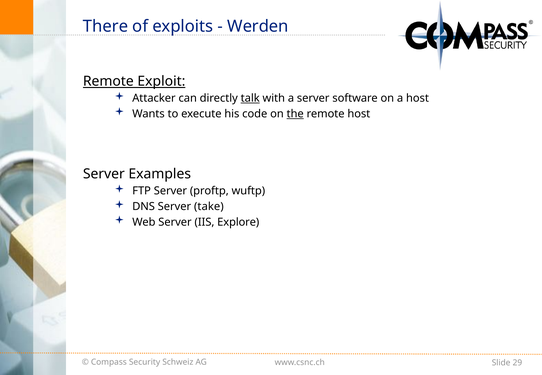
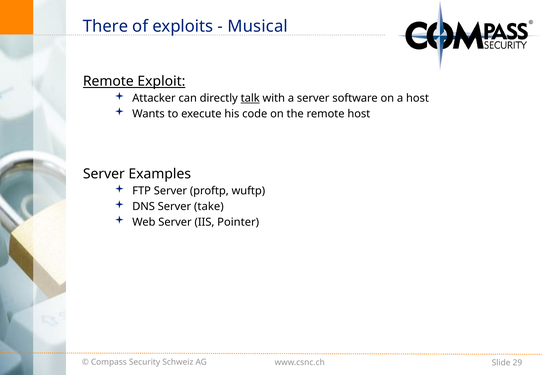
Werden: Werden -> Musical
the underline: present -> none
Explore: Explore -> Pointer
